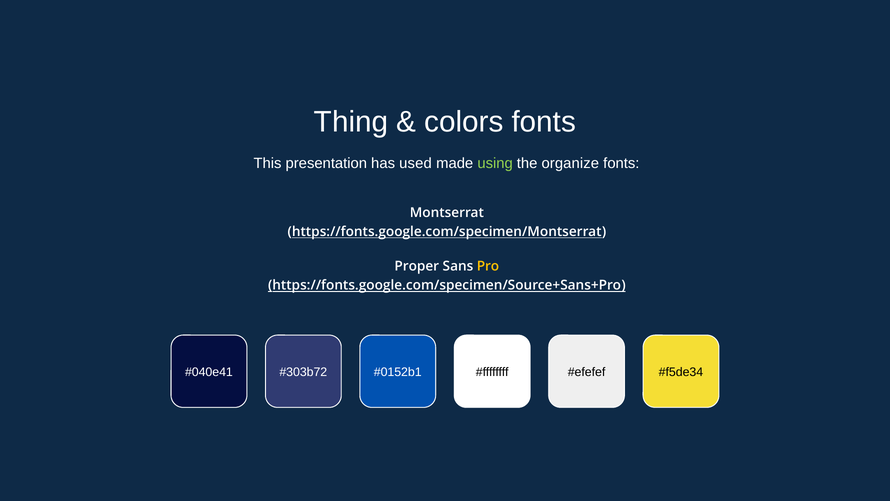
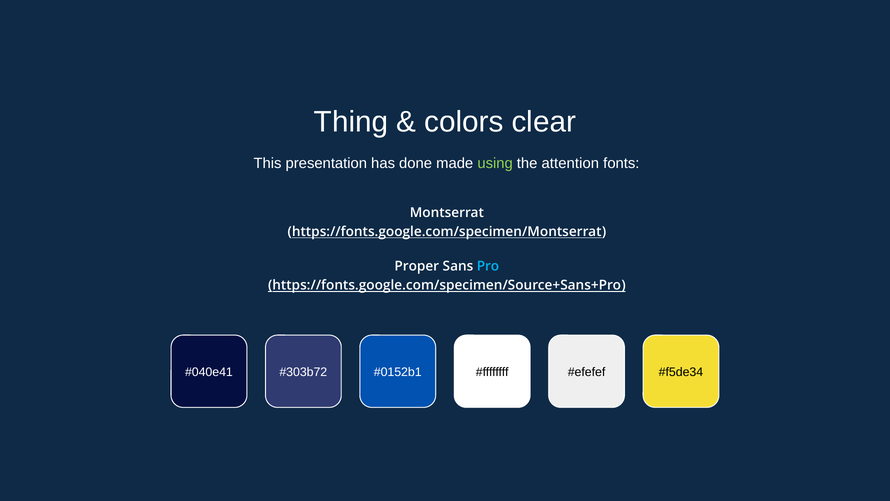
colors fonts: fonts -> clear
used: used -> done
organize: organize -> attention
Pro colour: yellow -> light blue
